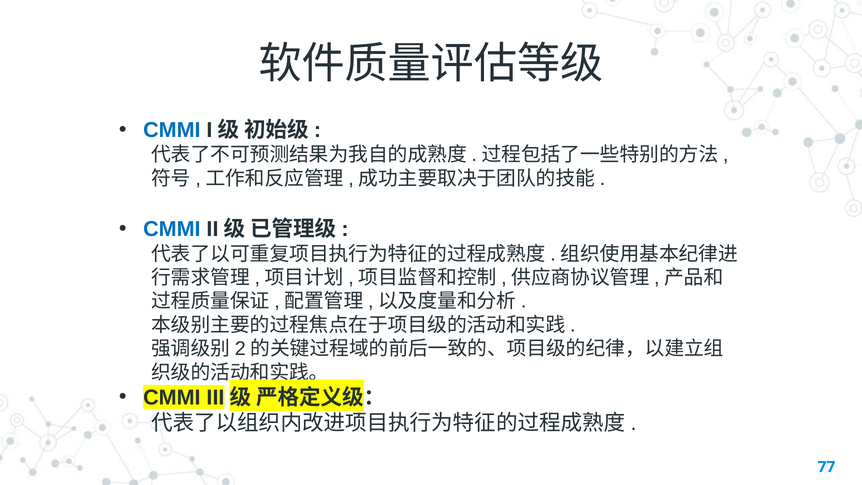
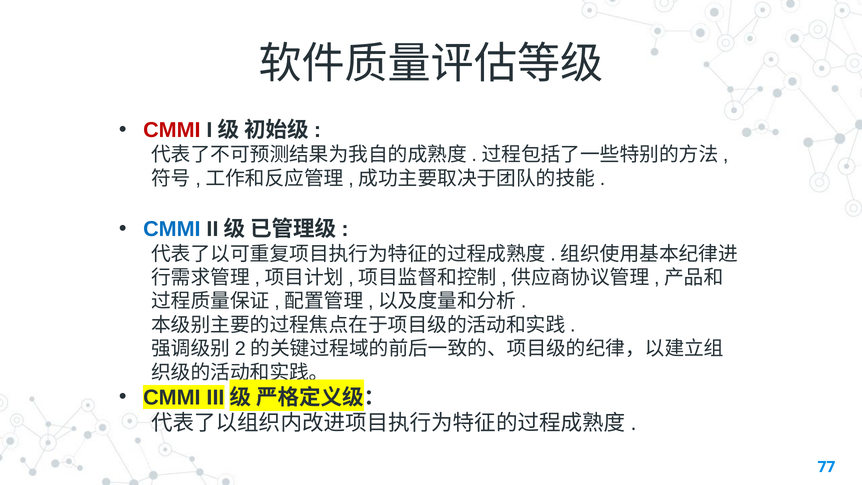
CMMI at (172, 130) colour: blue -> red
